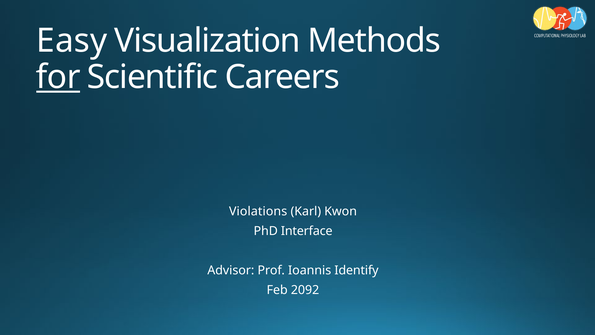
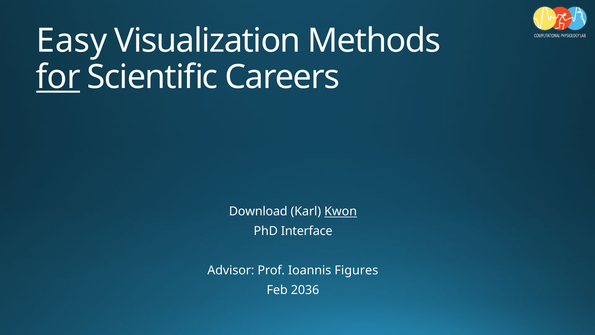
Violations: Violations -> Download
Kwon underline: none -> present
Identify: Identify -> Figures
2092: 2092 -> 2036
